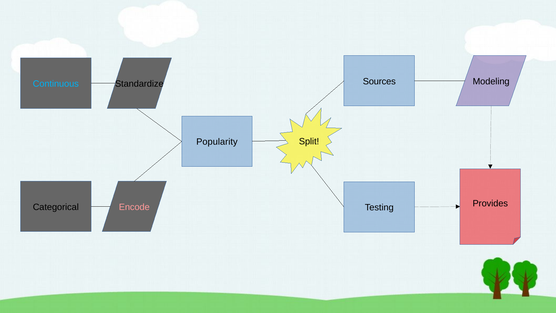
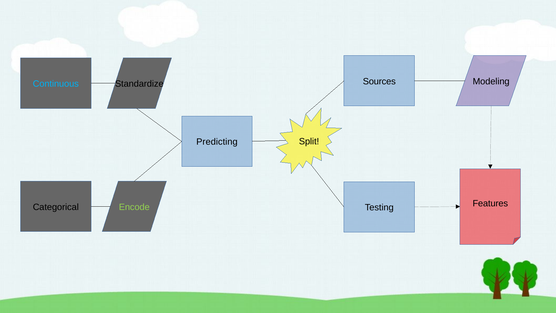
Popularity: Popularity -> Predicting
Provides: Provides -> Features
Encode colour: pink -> light green
